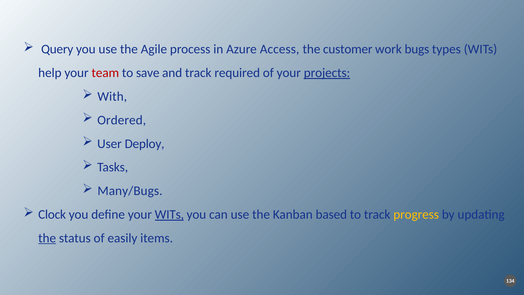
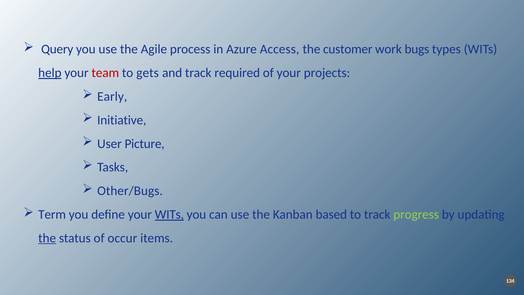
help underline: none -> present
save: save -> gets
projects underline: present -> none
With: With -> Early
Ordered: Ordered -> Initiative
Deploy: Deploy -> Picture
Many/Bugs: Many/Bugs -> Other/Bugs
Clock: Clock -> Term
progress colour: yellow -> light green
easily: easily -> occur
